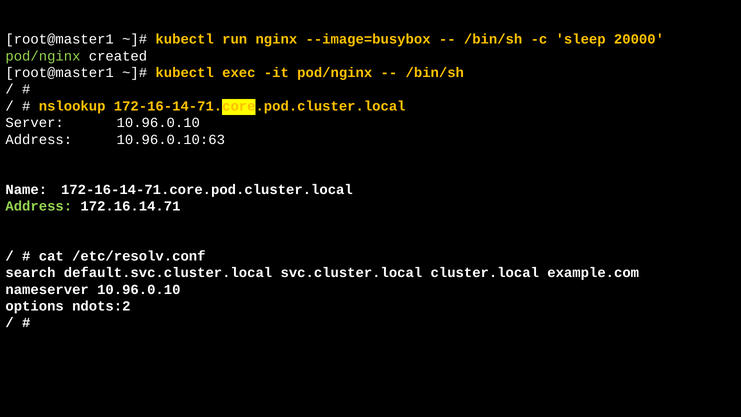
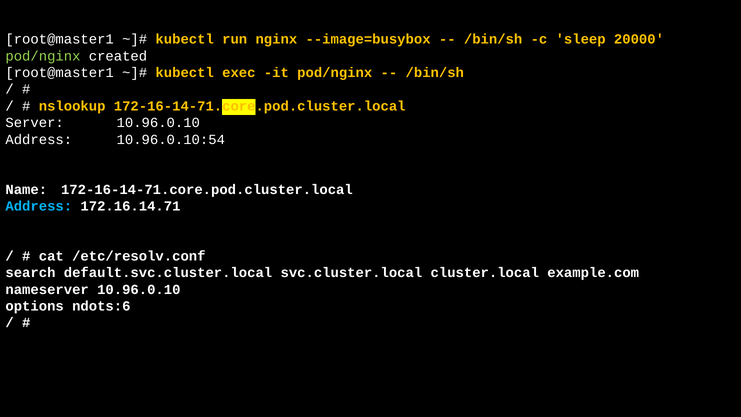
10.96.0.10:63: 10.96.0.10:63 -> 10.96.0.10:54
Address at (39, 206) colour: light green -> light blue
ndots:2: ndots:2 -> ndots:6
